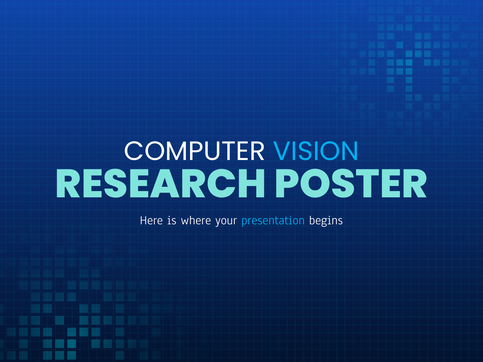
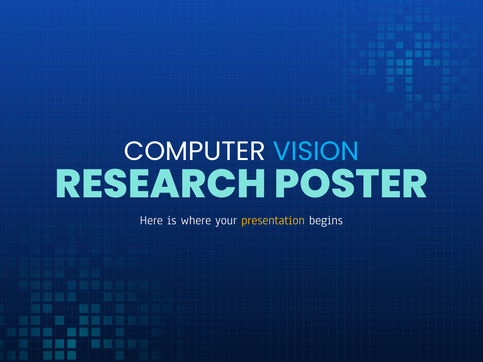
presentation colour: light blue -> yellow
